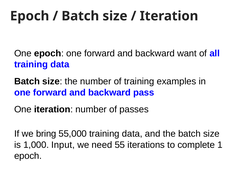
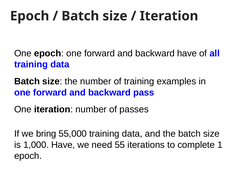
backward want: want -> have
1,000 Input: Input -> Have
